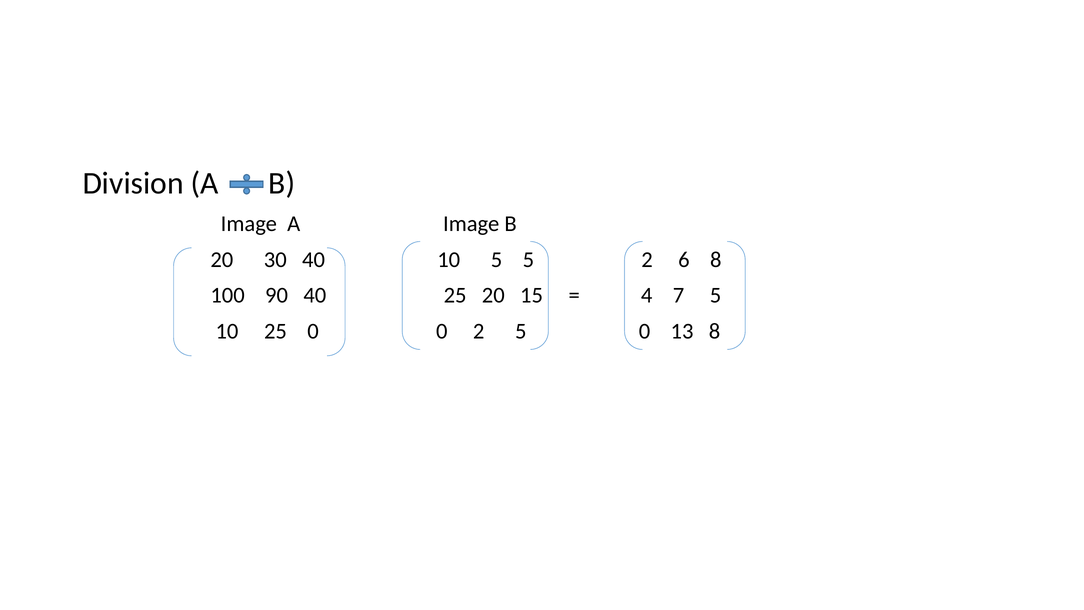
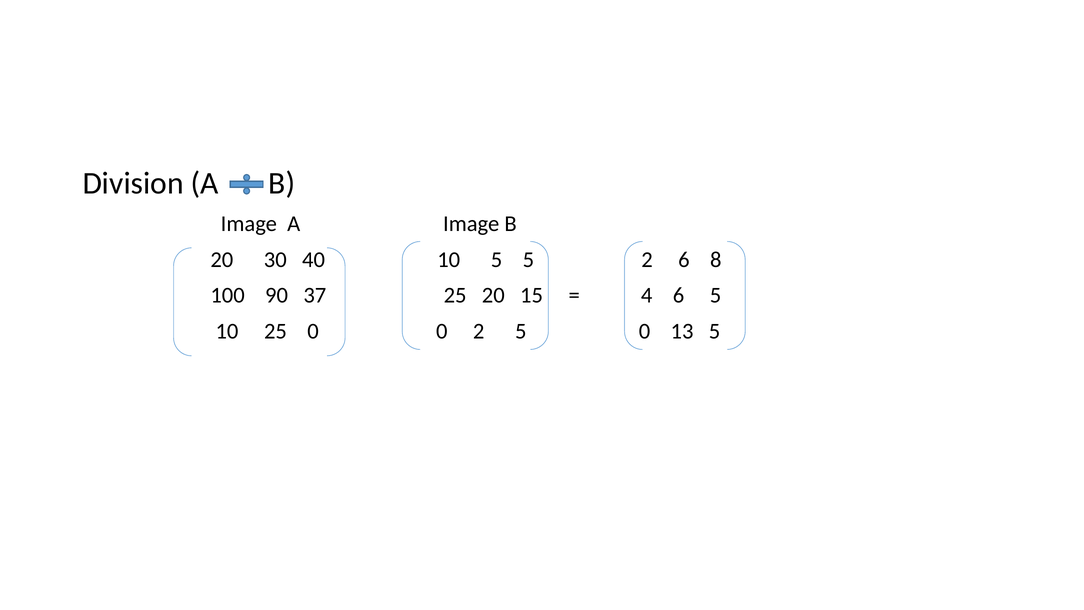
90 40: 40 -> 37
4 7: 7 -> 6
13 8: 8 -> 5
